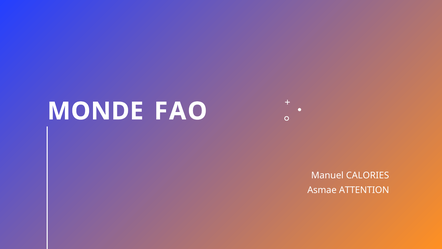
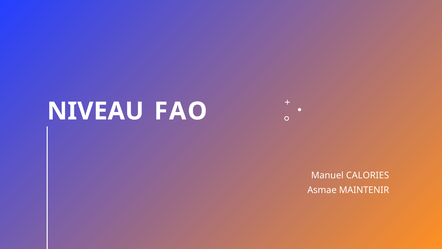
MONDE: MONDE -> NIVEAU
ATTENTION: ATTENTION -> MAINTENIR
